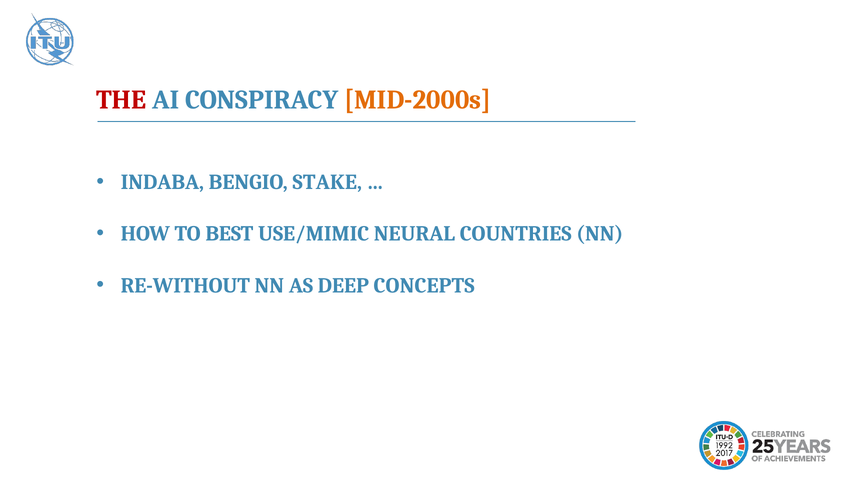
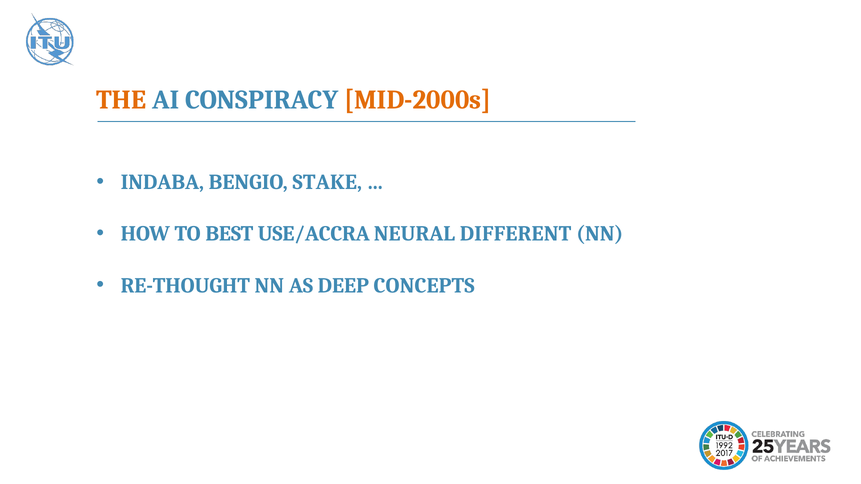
THE colour: red -> orange
USE/MIMIC: USE/MIMIC -> USE/ACCRA
COUNTRIES: COUNTRIES -> DIFFERENT
RE-WITHOUT: RE-WITHOUT -> RE-THOUGHT
